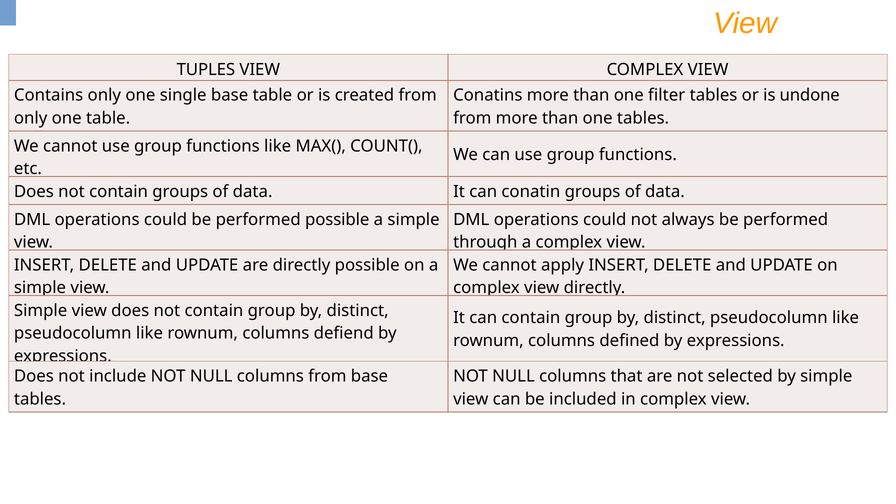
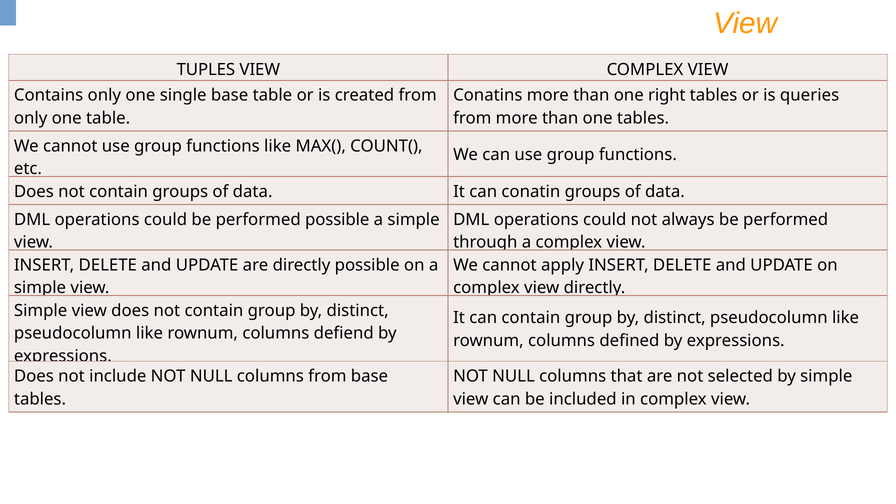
filter: filter -> right
undone: undone -> queries
